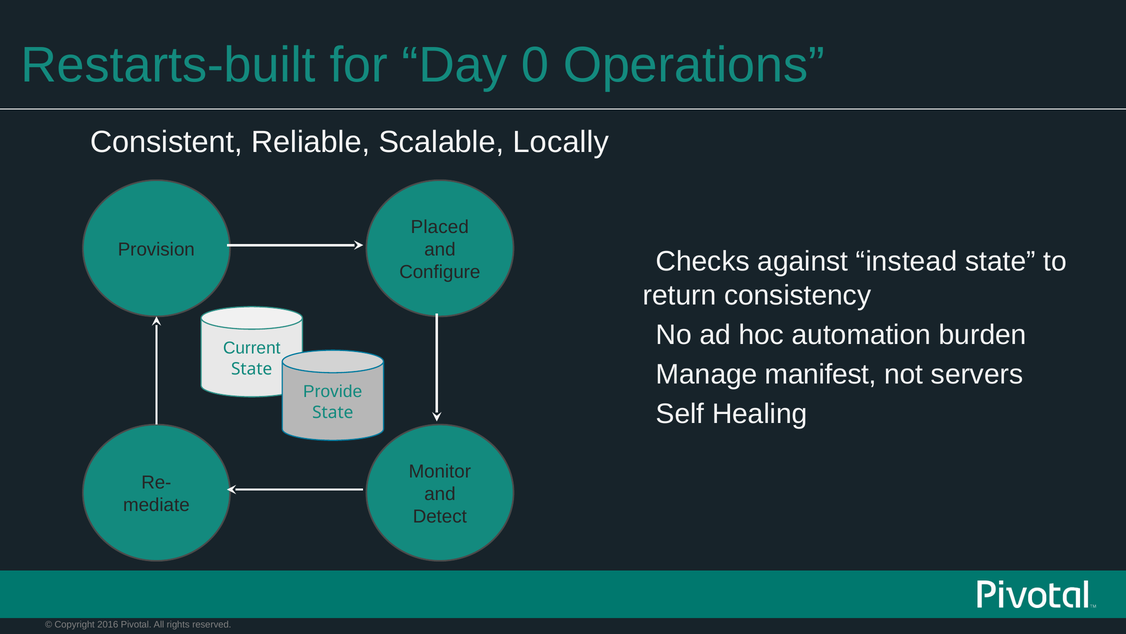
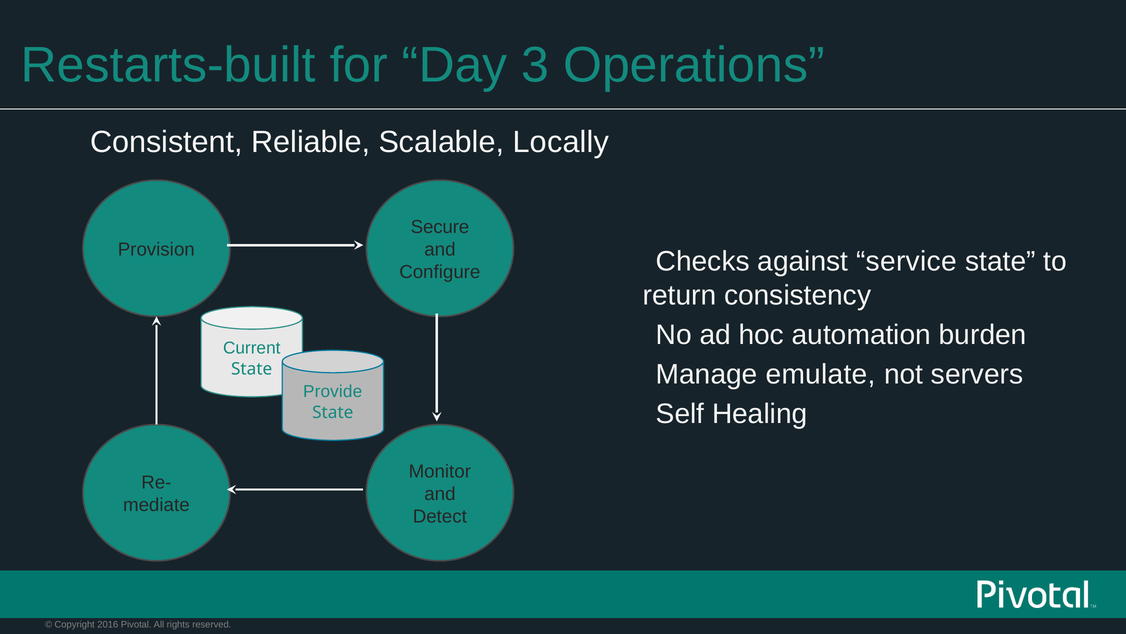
0: 0 -> 3
Placed: Placed -> Secure
instead: instead -> service
manifest: manifest -> emulate
